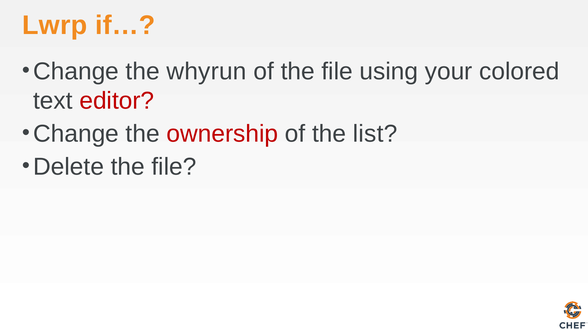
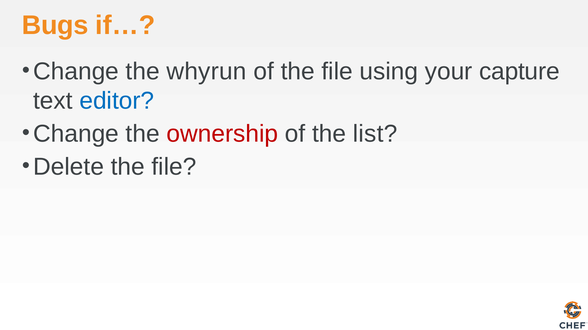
Lwrp: Lwrp -> Bugs
colored: colored -> capture
editor colour: red -> blue
